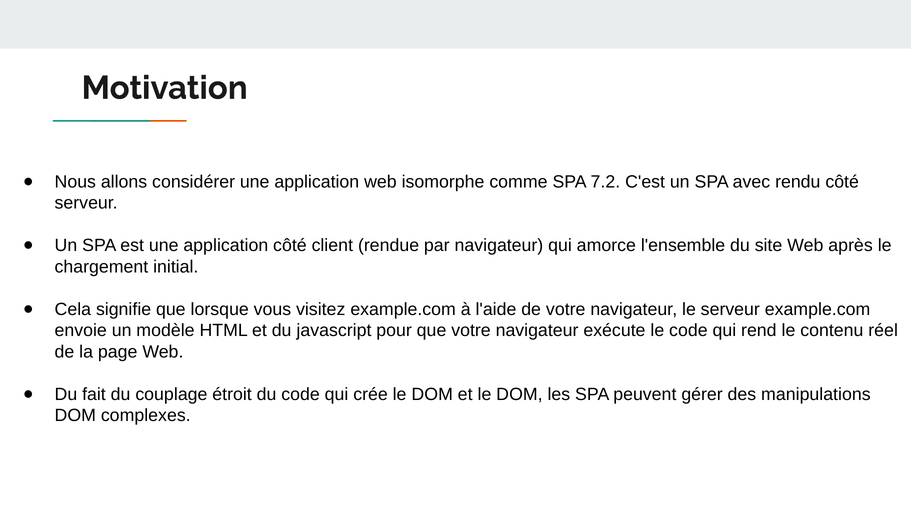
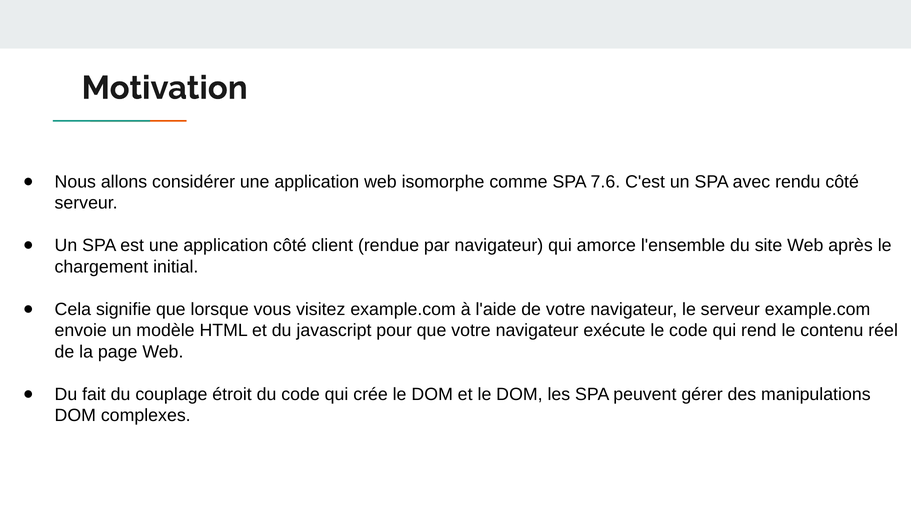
7.2: 7.2 -> 7.6
